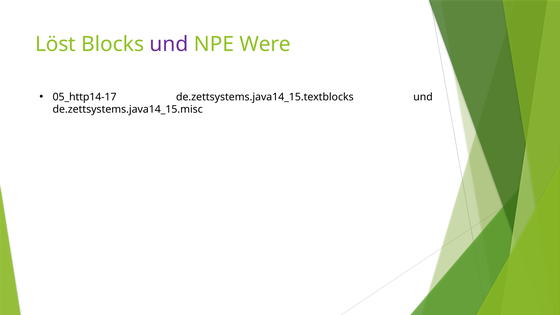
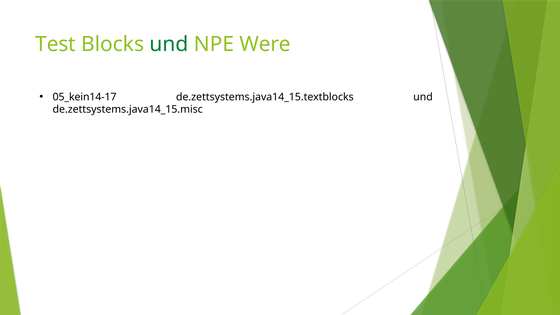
Löst: Löst -> Test
und at (169, 44) colour: purple -> green
05_http14-17: 05_http14-17 -> 05_kein14-17
